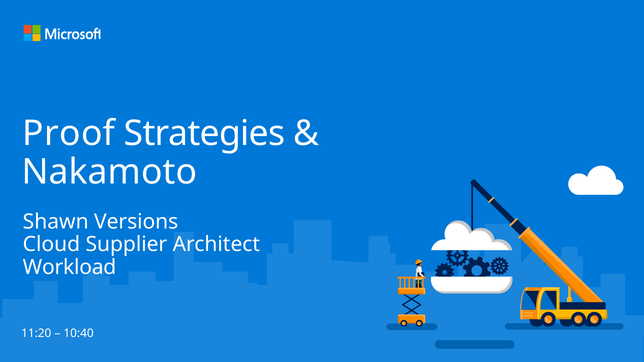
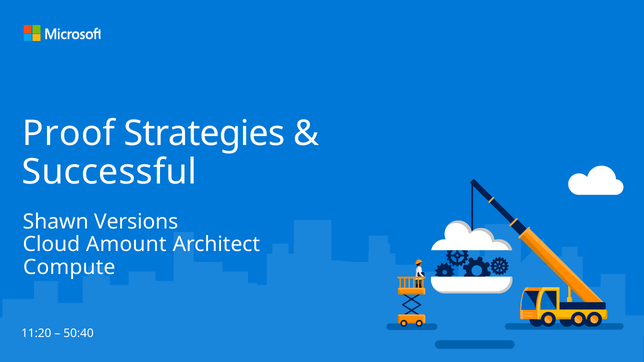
Nakamoto: Nakamoto -> Successful
Supplier: Supplier -> Amount
Workload: Workload -> Compute
10:40: 10:40 -> 50:40
